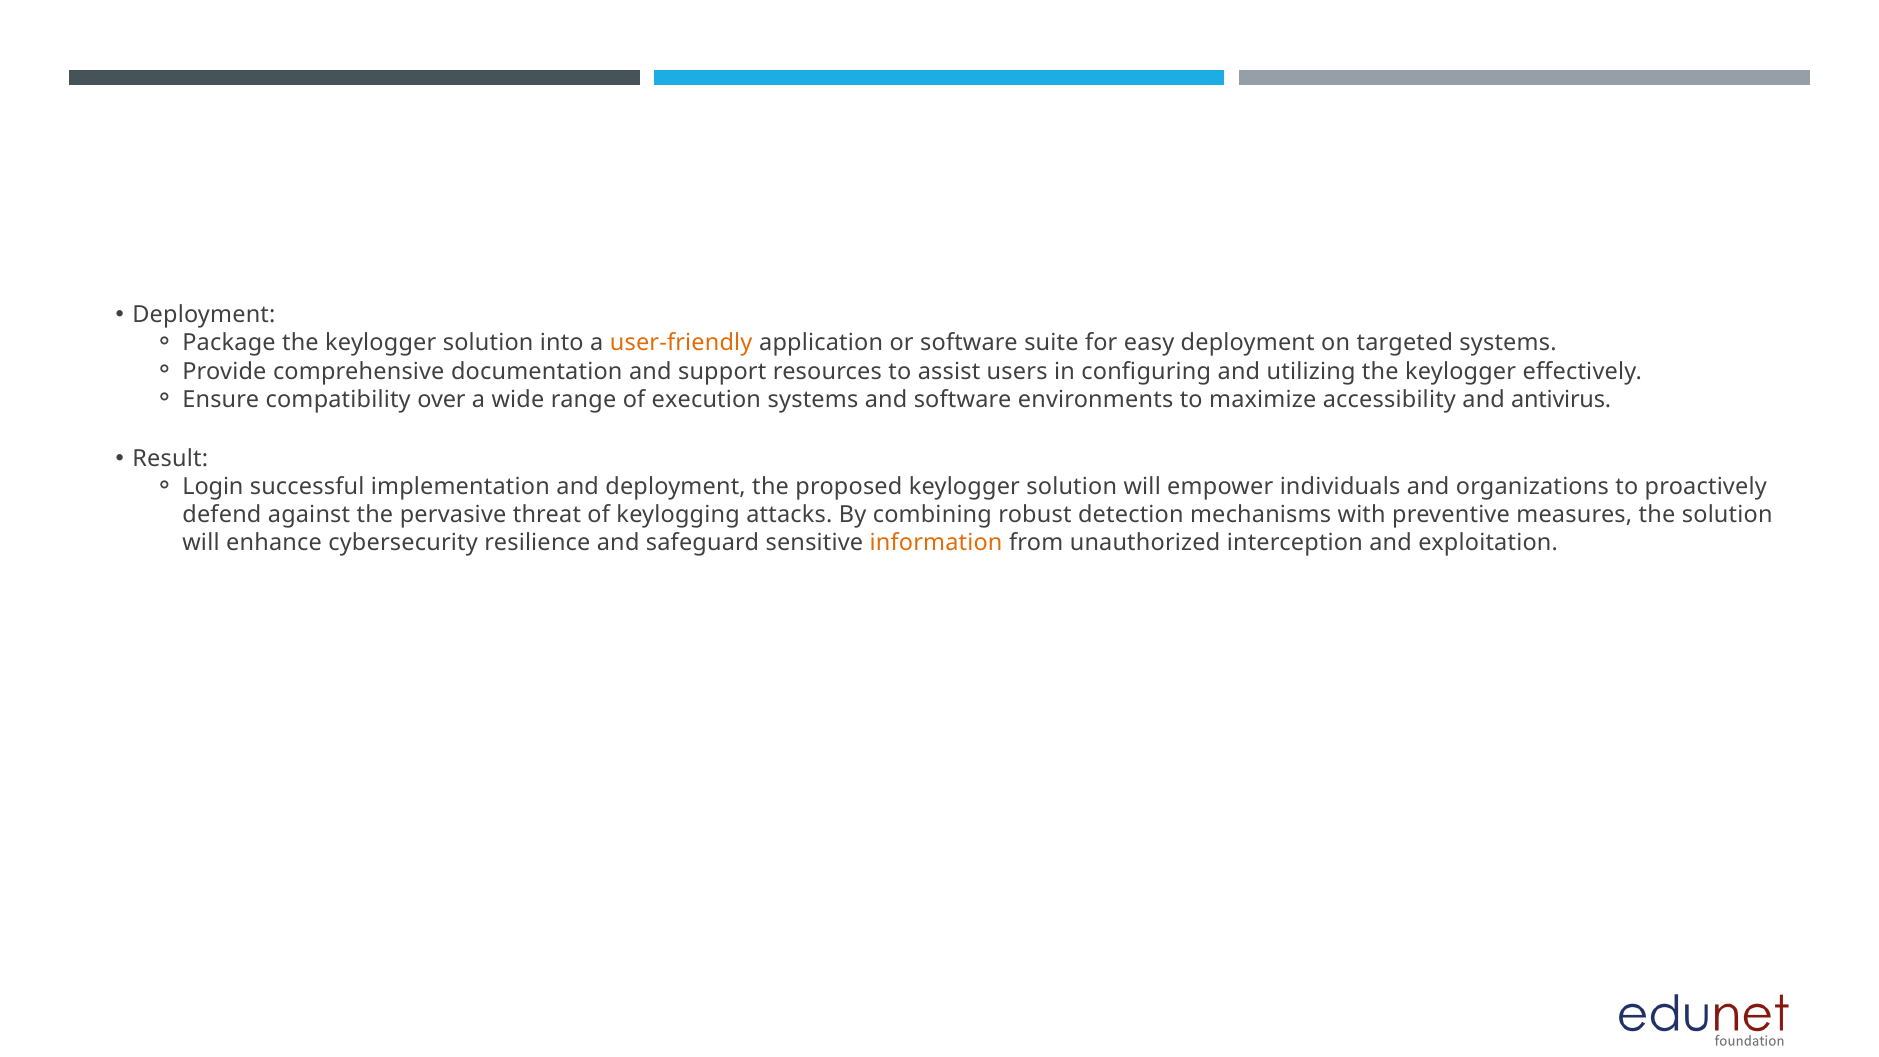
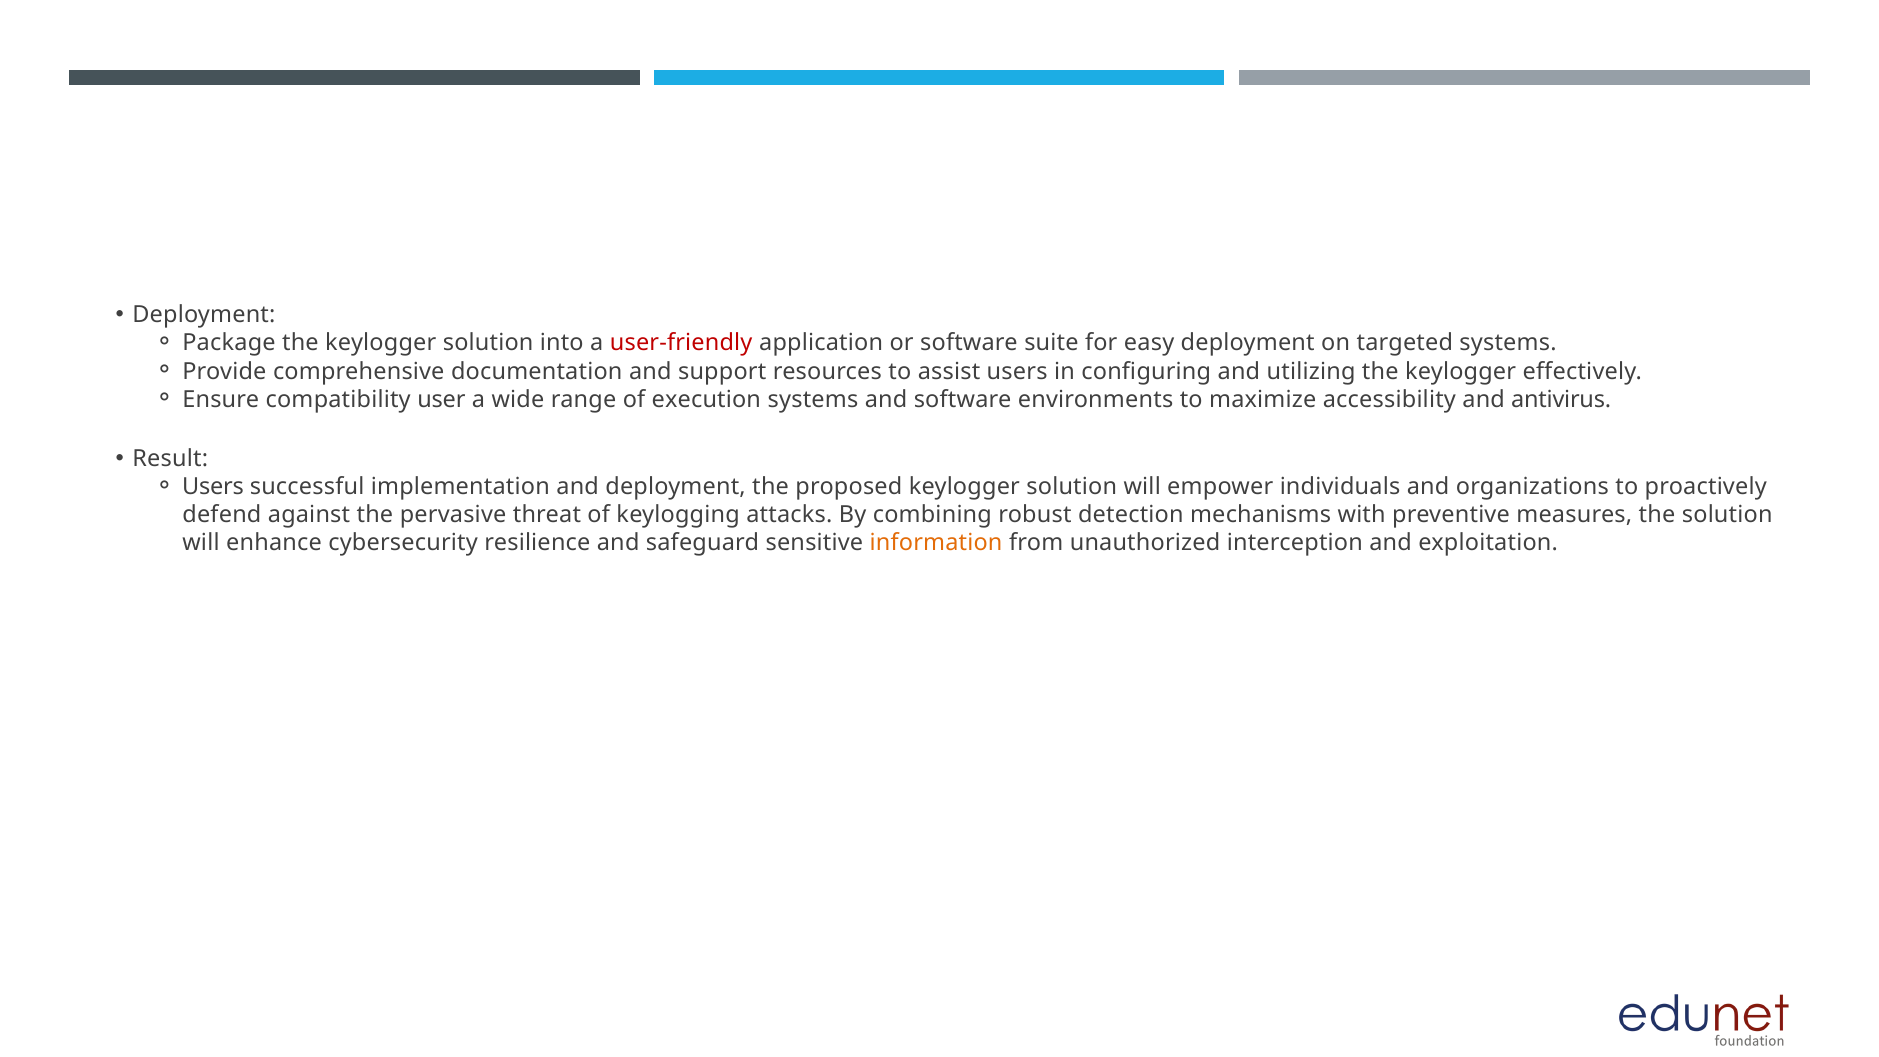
user-friendly colour: orange -> red
over: over -> user
Login at (213, 487): Login -> Users
